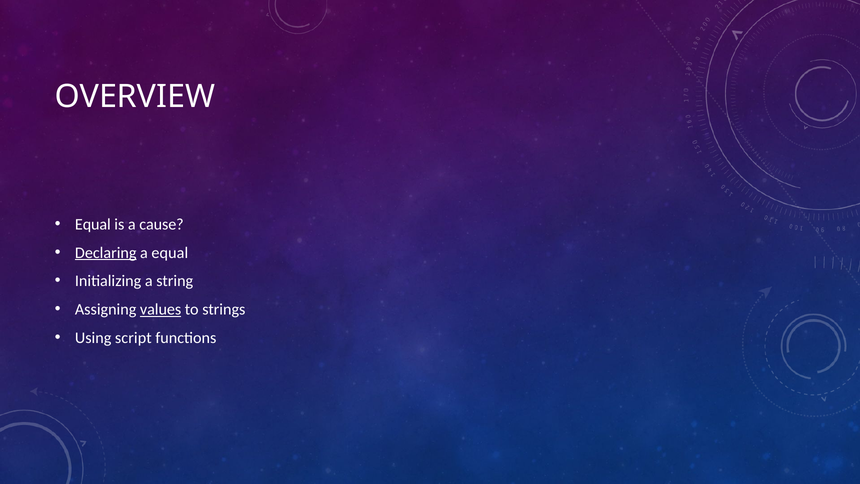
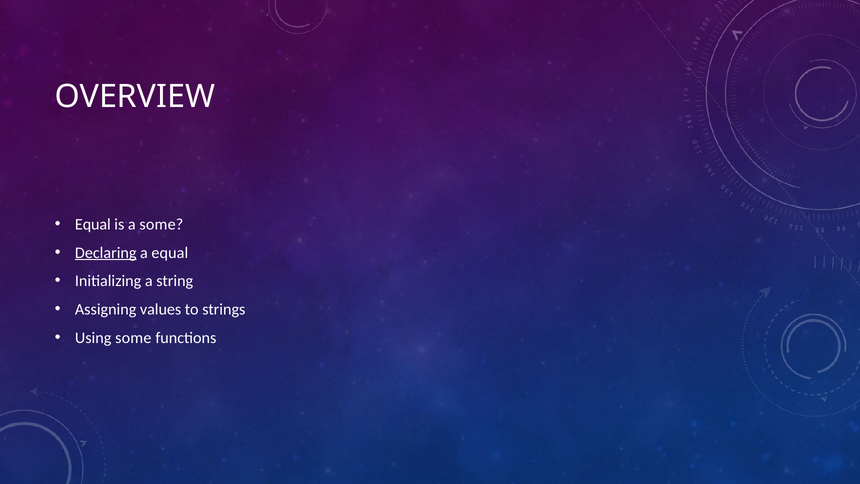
a cause: cause -> some
values underline: present -> none
Using script: script -> some
